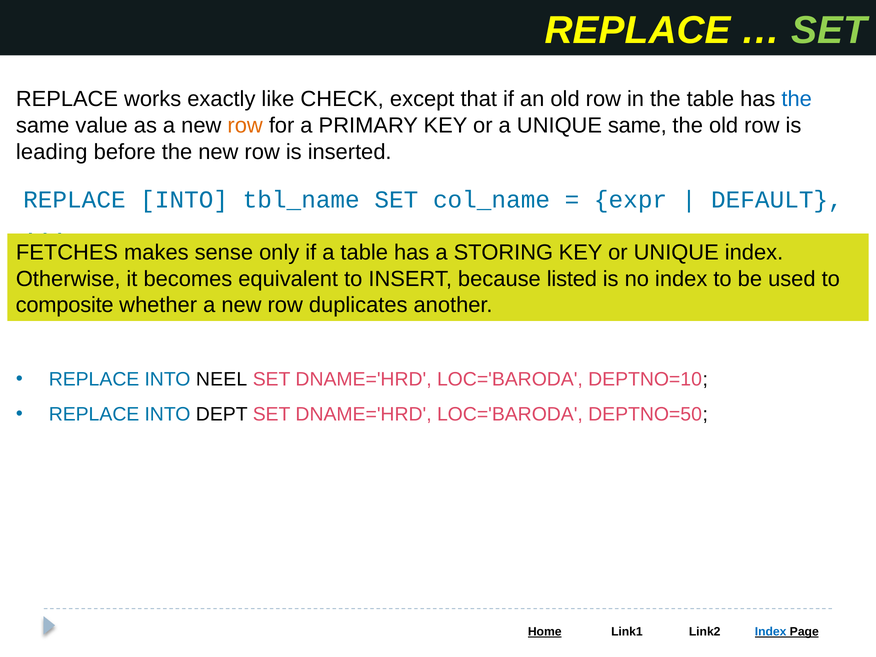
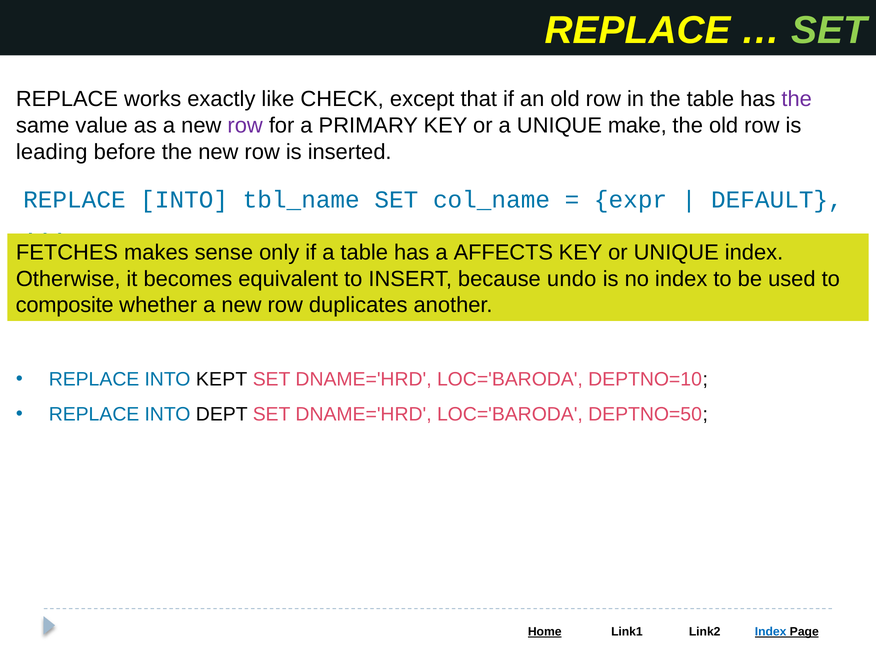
the at (797, 99) colour: blue -> purple
row at (245, 126) colour: orange -> purple
UNIQUE same: same -> make
STORING: STORING -> AFFECTS
listed: listed -> undo
NEEL: NEEL -> KEPT
